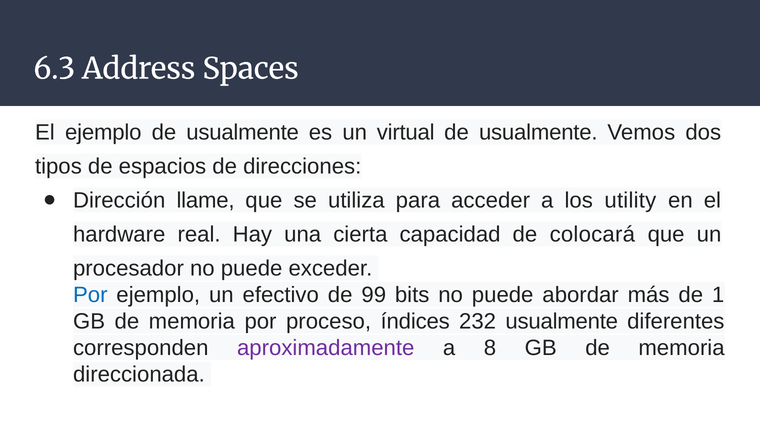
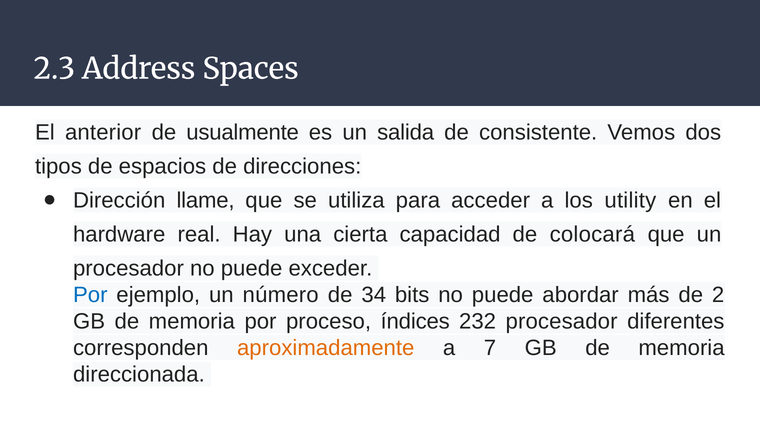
6.3: 6.3 -> 2.3
El ejemplo: ejemplo -> anterior
virtual: virtual -> salida
usualmente at (538, 132): usualmente -> consistente
efectivo: efectivo -> número
99: 99 -> 34
1: 1 -> 2
232 usualmente: usualmente -> procesador
aproximadamente colour: purple -> orange
8: 8 -> 7
